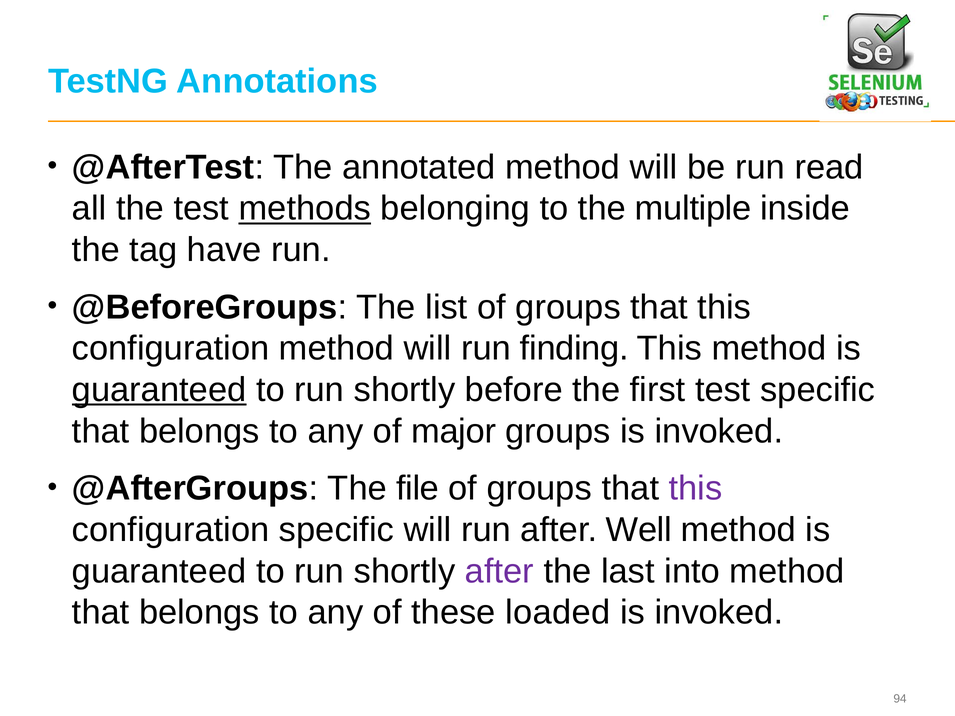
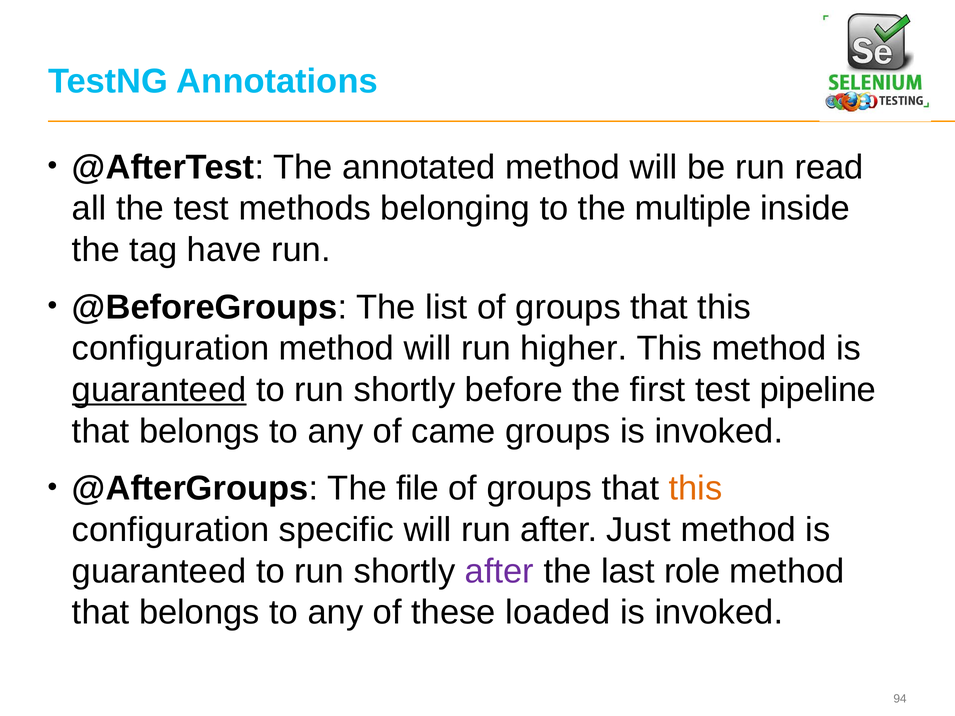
methods underline: present -> none
finding: finding -> higher
test specific: specific -> pipeline
major: major -> came
this at (695, 489) colour: purple -> orange
Well: Well -> Just
into: into -> role
